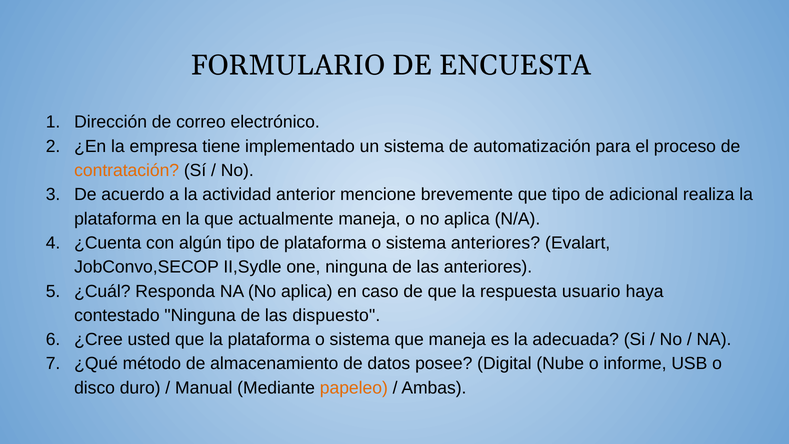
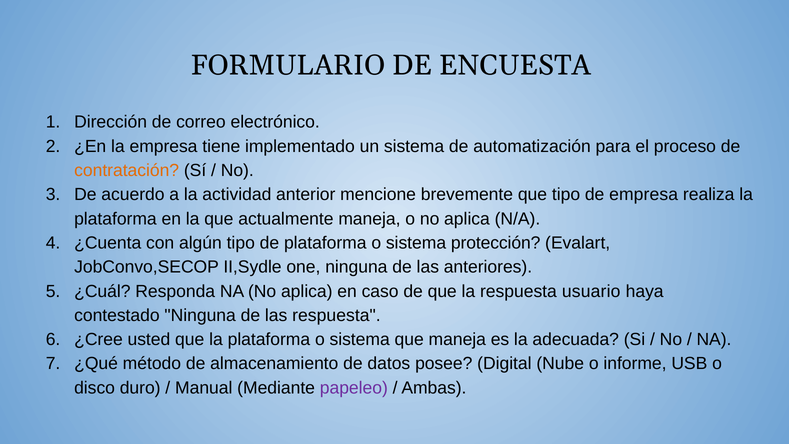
de adicional: adicional -> empresa
sistema anteriores: anteriores -> protección
las dispuesto: dispuesto -> respuesta
papeleo colour: orange -> purple
